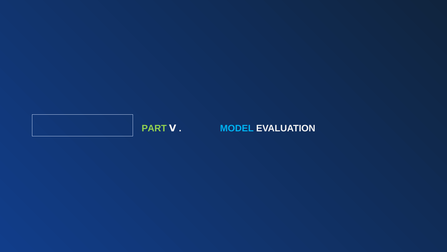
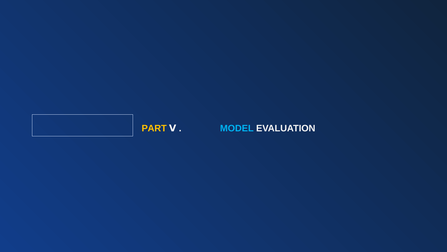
PART colour: light green -> yellow
